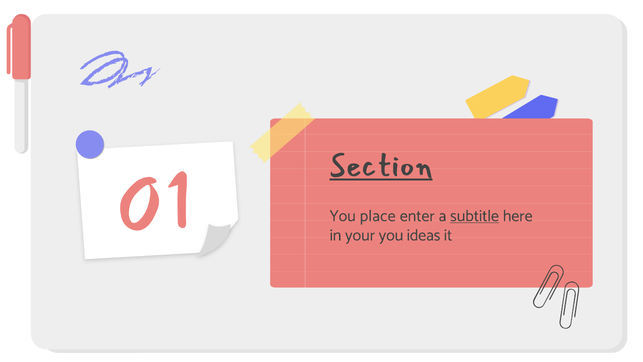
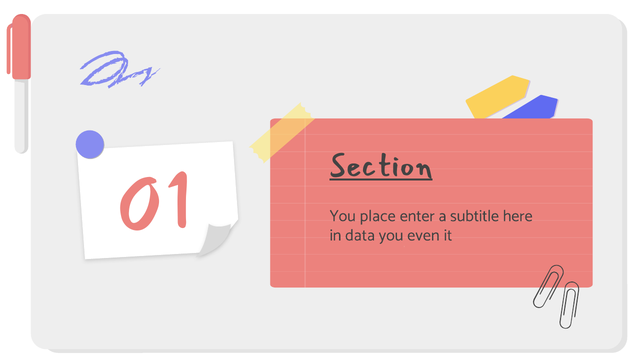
subtitle underline: present -> none
your: your -> data
ideas: ideas -> even
